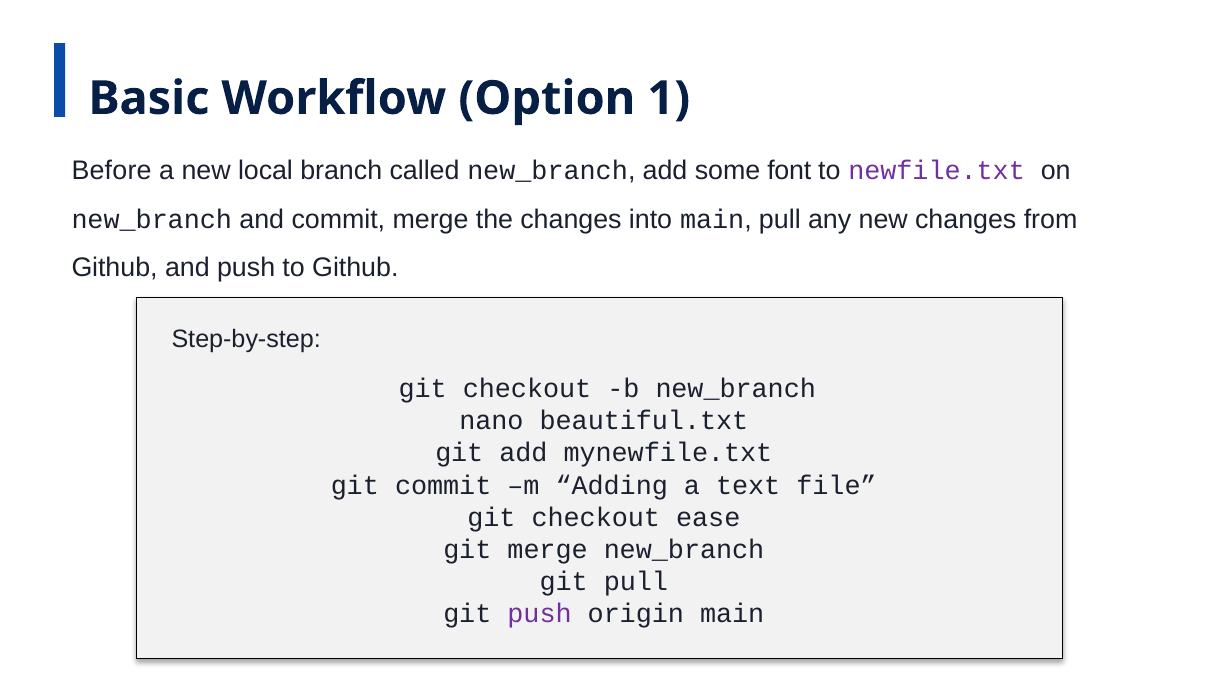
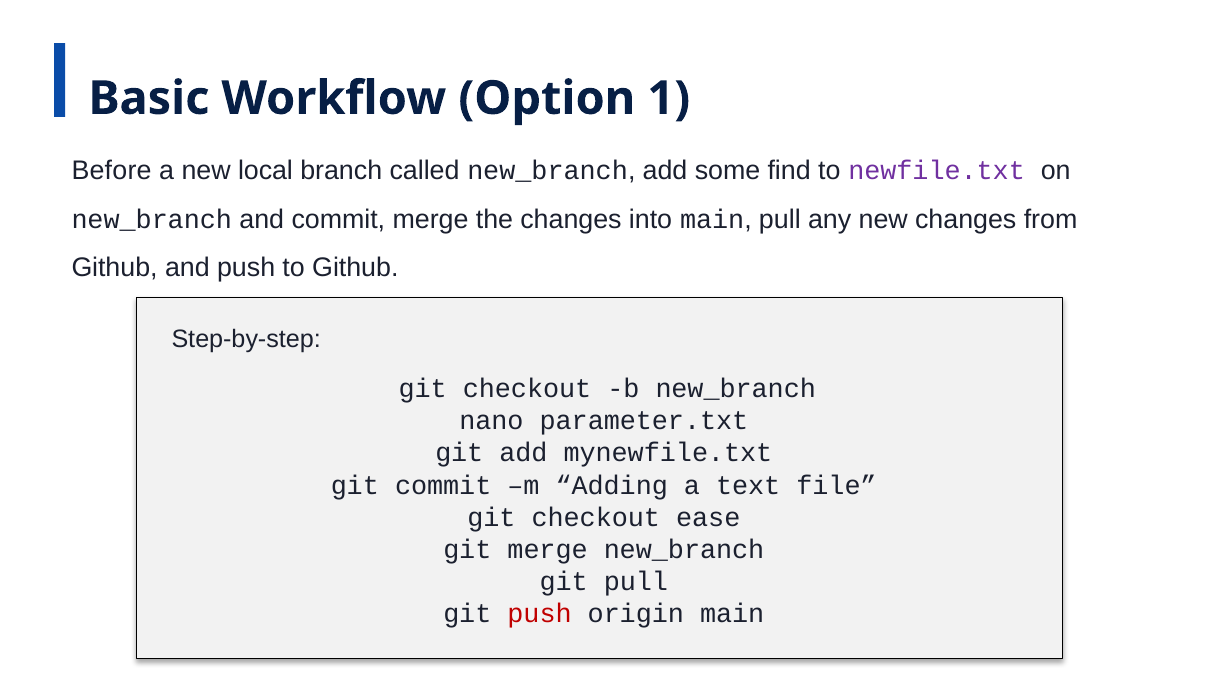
font: font -> find
beautiful.txt: beautiful.txt -> parameter.txt
push at (540, 614) colour: purple -> red
